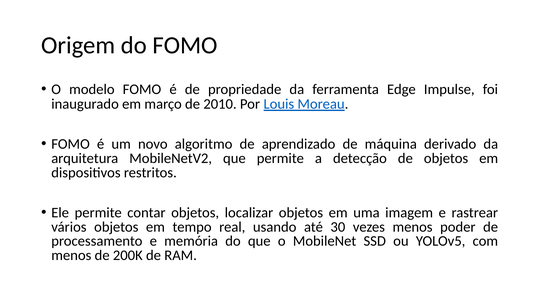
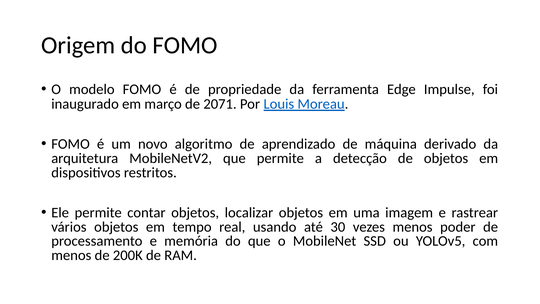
2010: 2010 -> 2071
